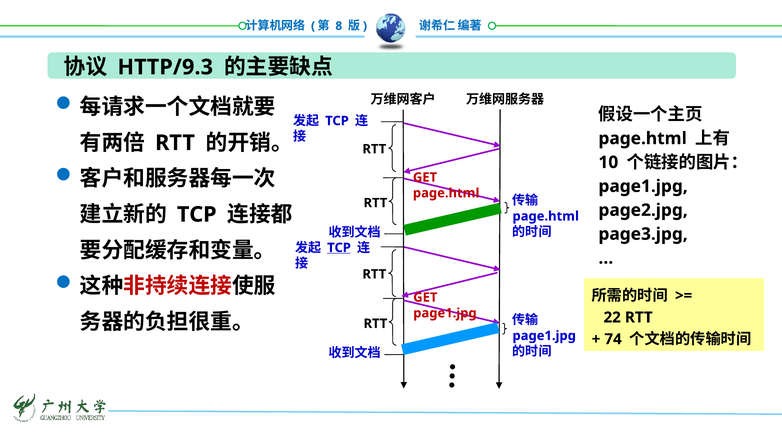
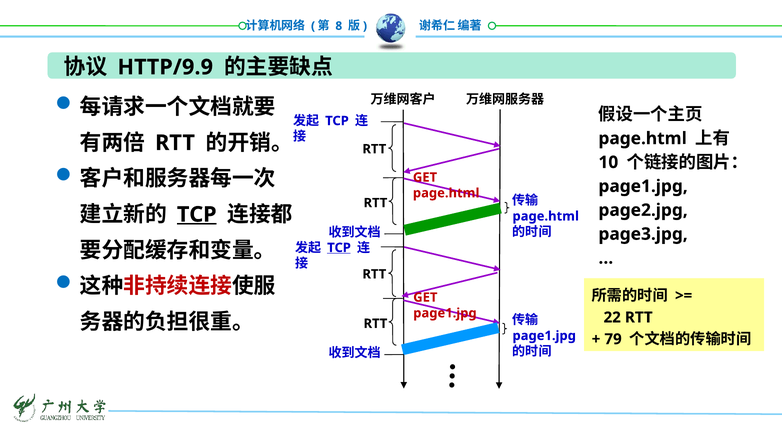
HTTP/9.3: HTTP/9.3 -> HTTP/9.9
TCP at (197, 214) underline: none -> present
74: 74 -> 79
